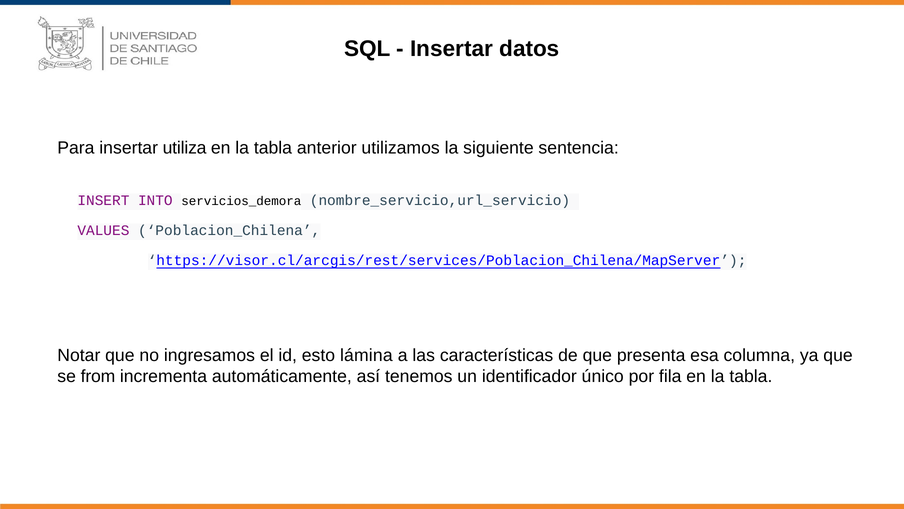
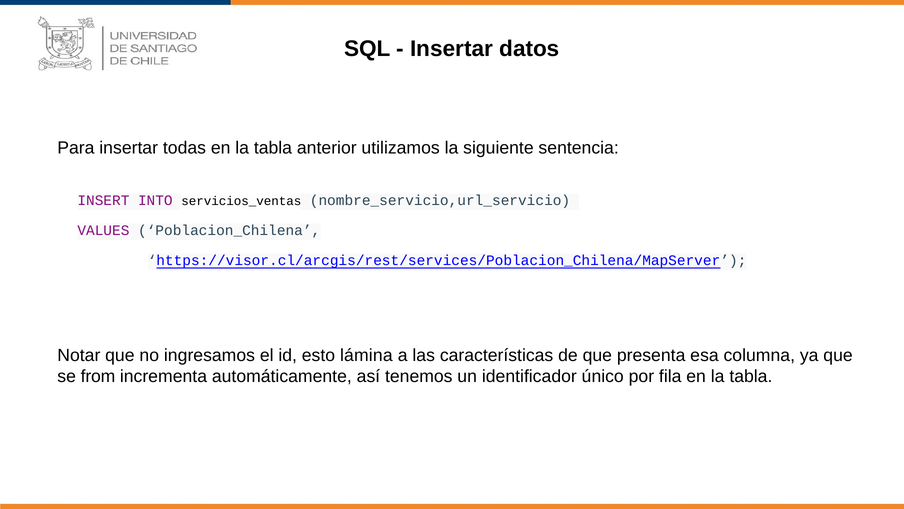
utiliza: utiliza -> todas
servicios_demora: servicios_demora -> servicios_ventas
